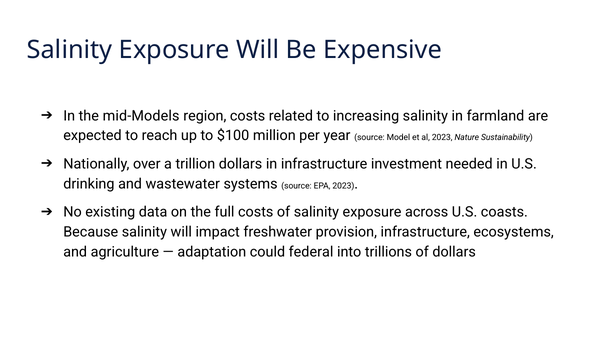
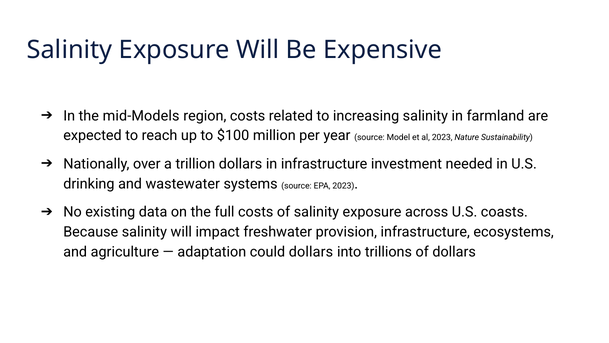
could federal: federal -> dollars
